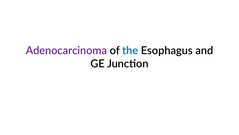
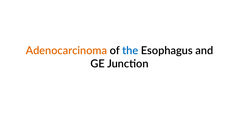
Adenocarcinoma colour: purple -> orange
